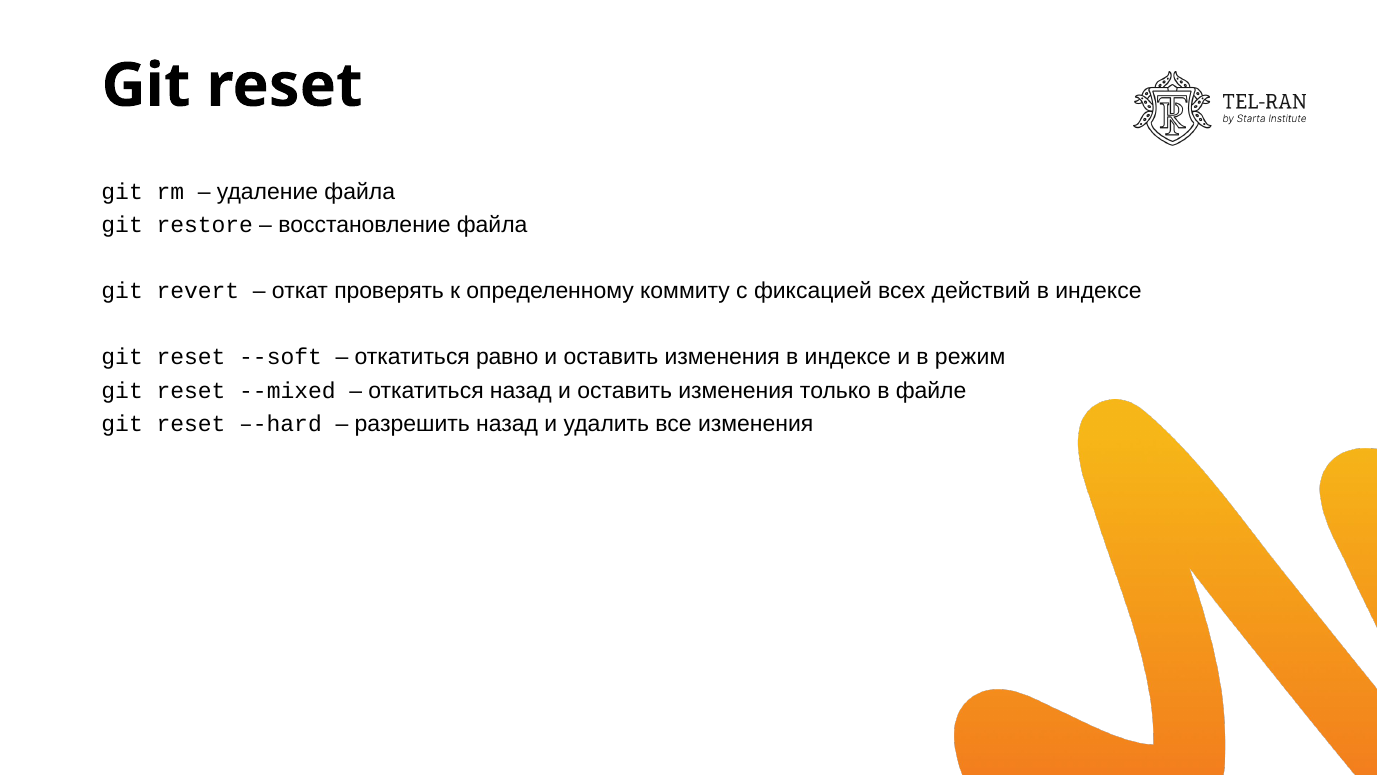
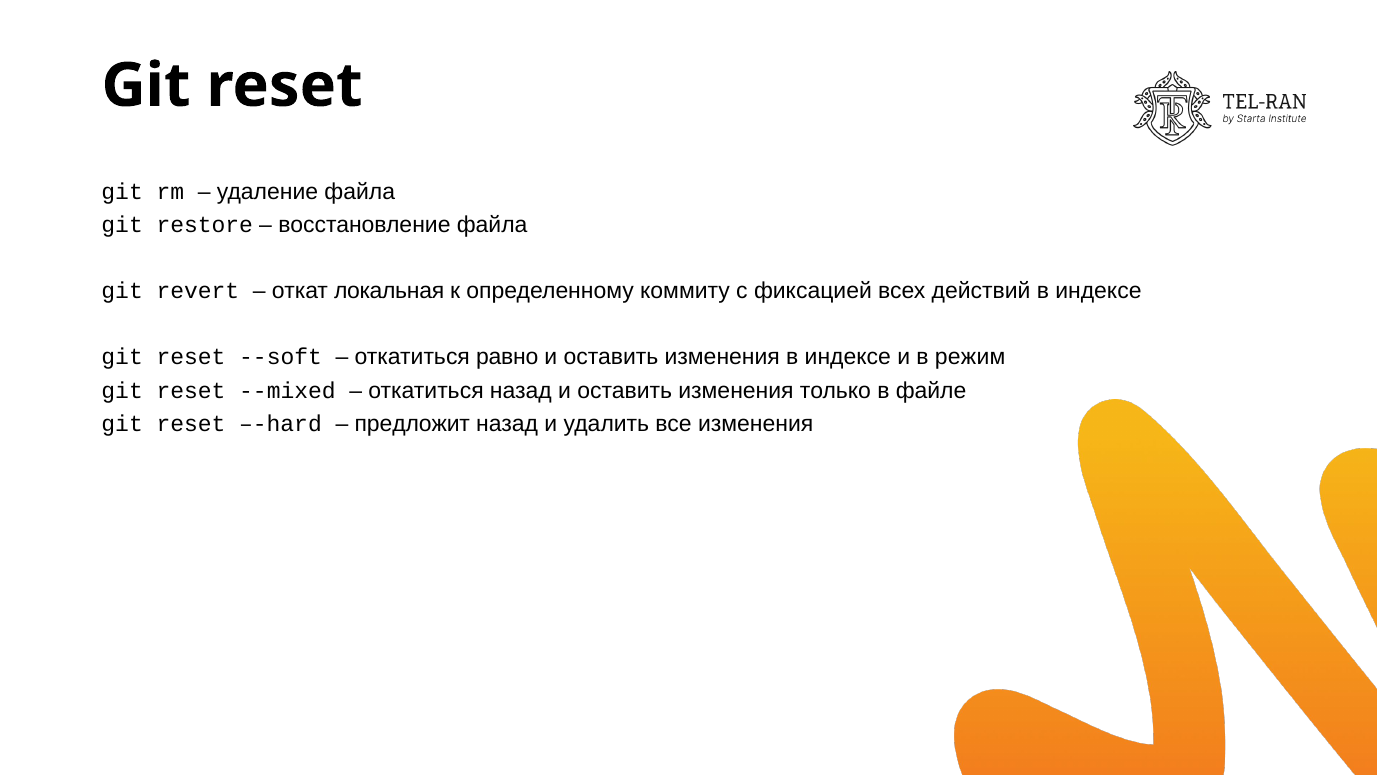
проверять: проверять -> локальная
разрешить: разрешить -> предложит
